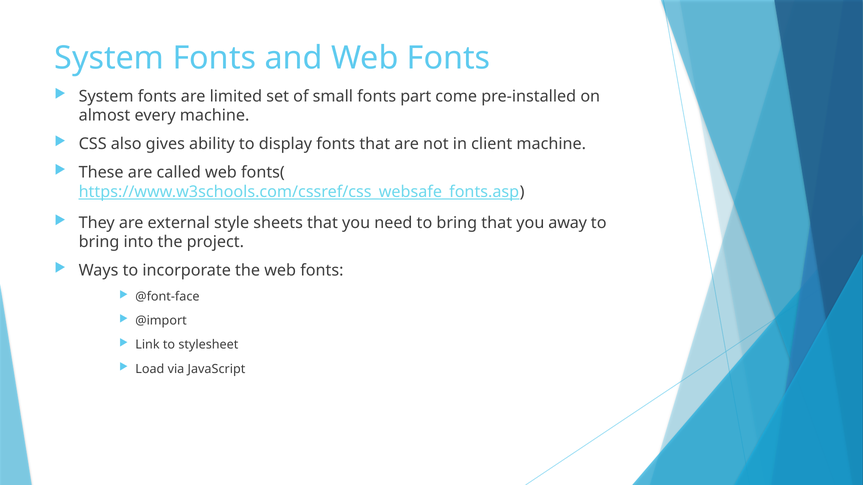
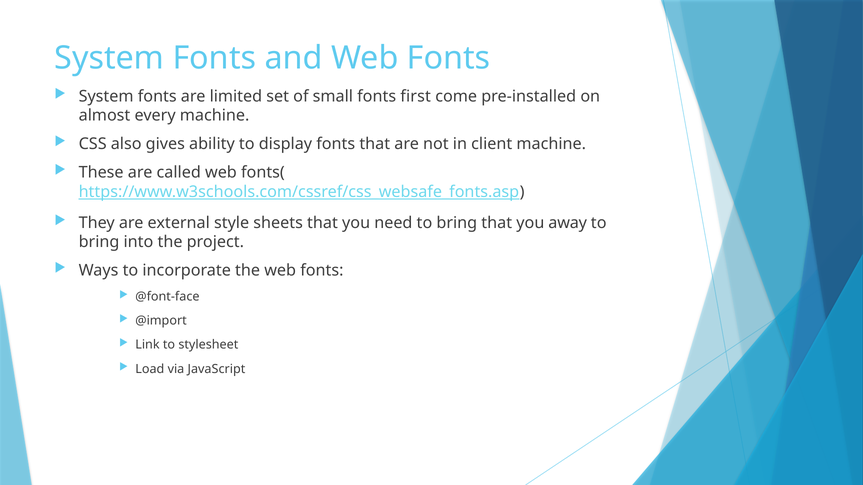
part: part -> first
